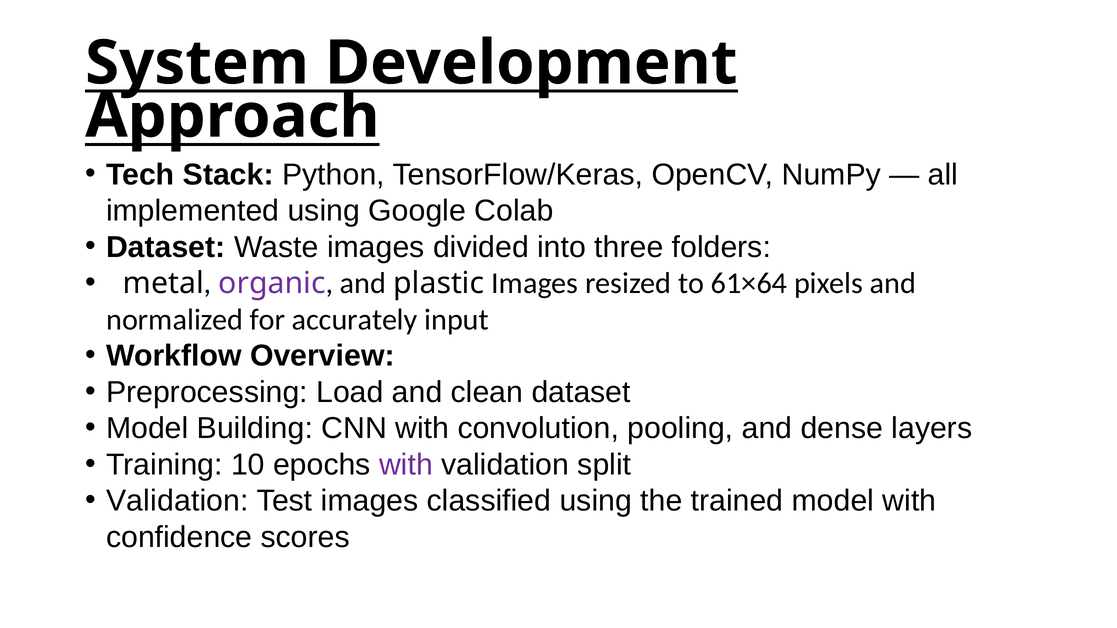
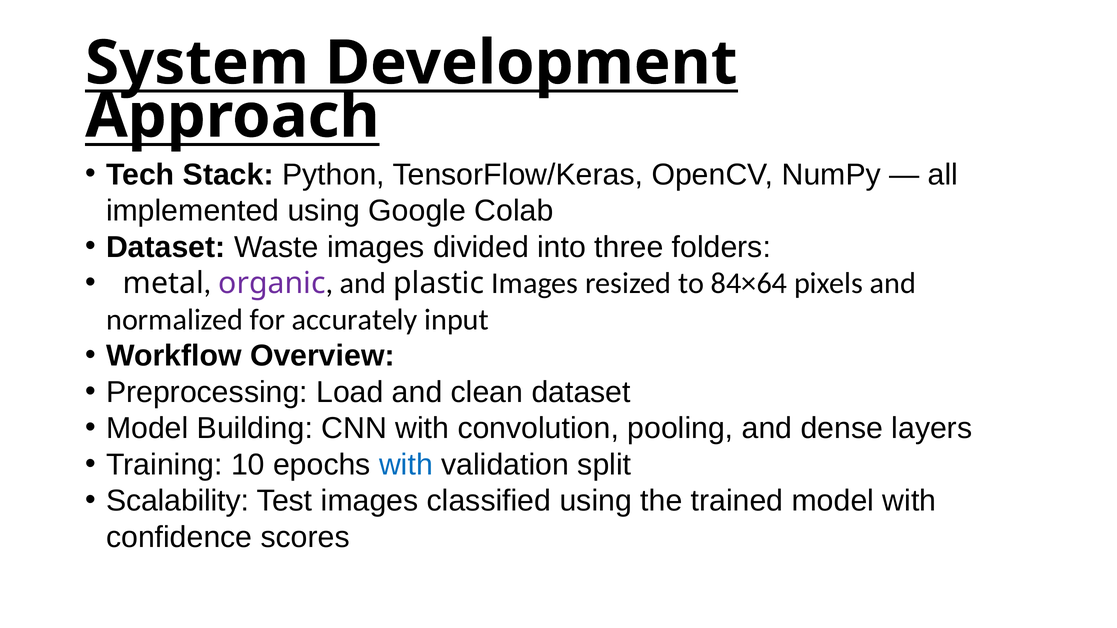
61×64: 61×64 -> 84×64
with at (406, 465) colour: purple -> blue
Validation at (177, 501): Validation -> Scalability
